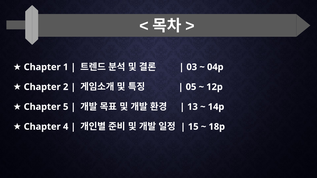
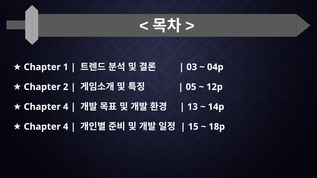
5 at (66, 107): 5 -> 4
